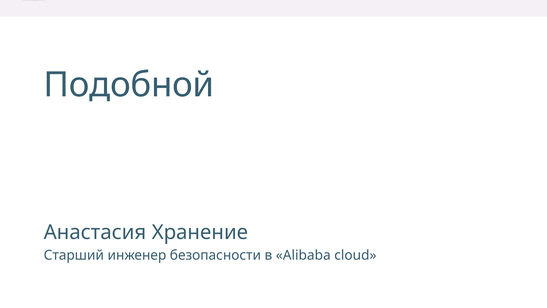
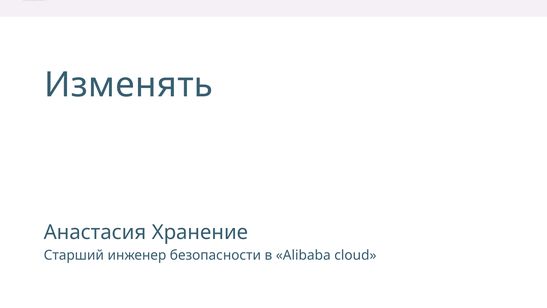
Подобной: Подобной -> Изменять
